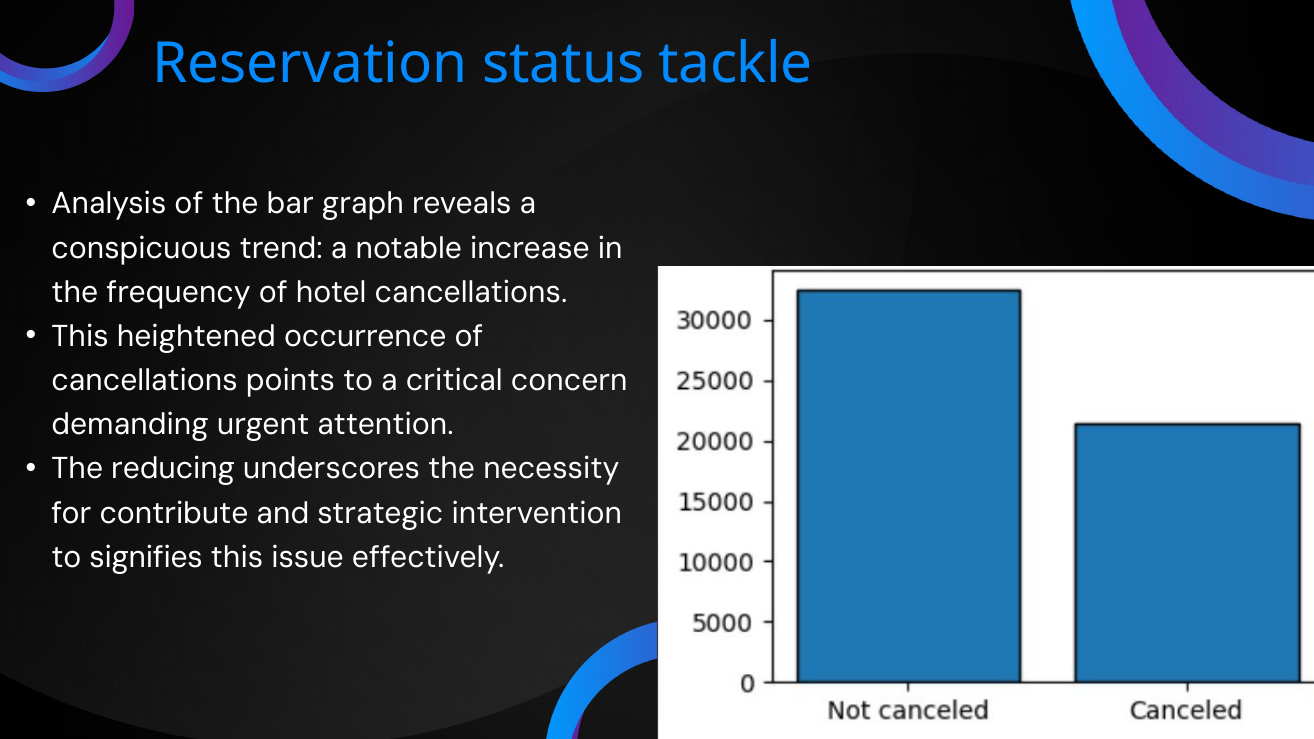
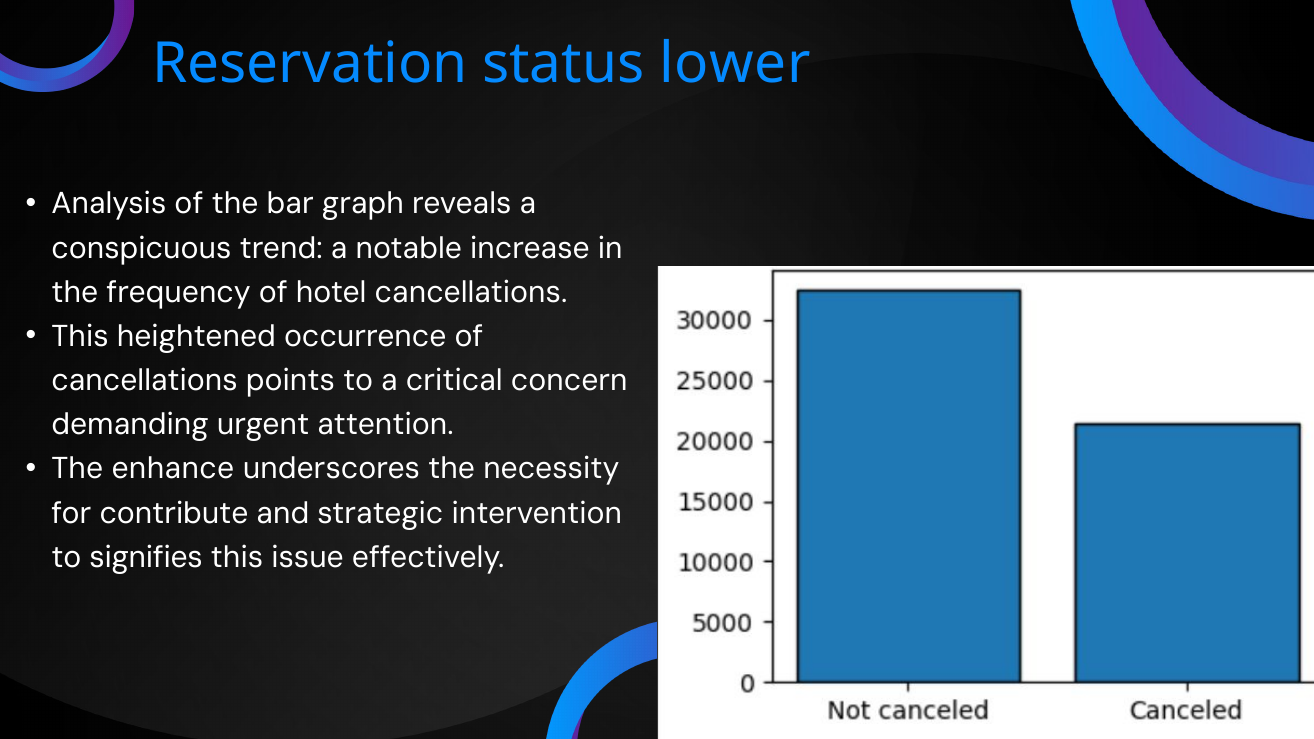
tackle: tackle -> lower
reducing: reducing -> enhance
